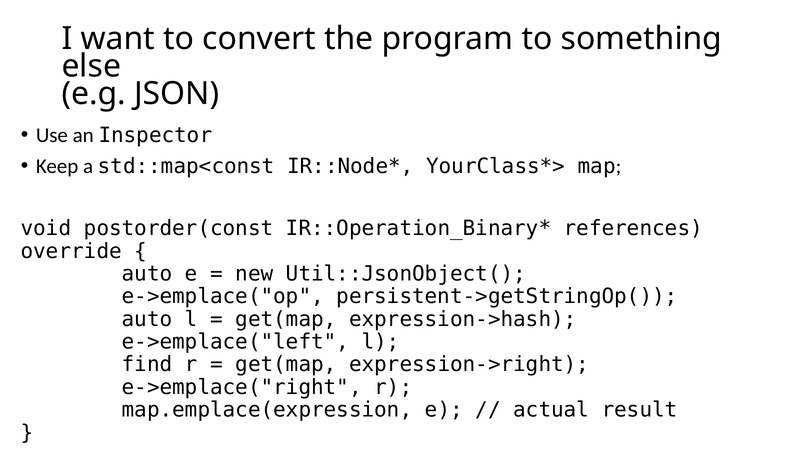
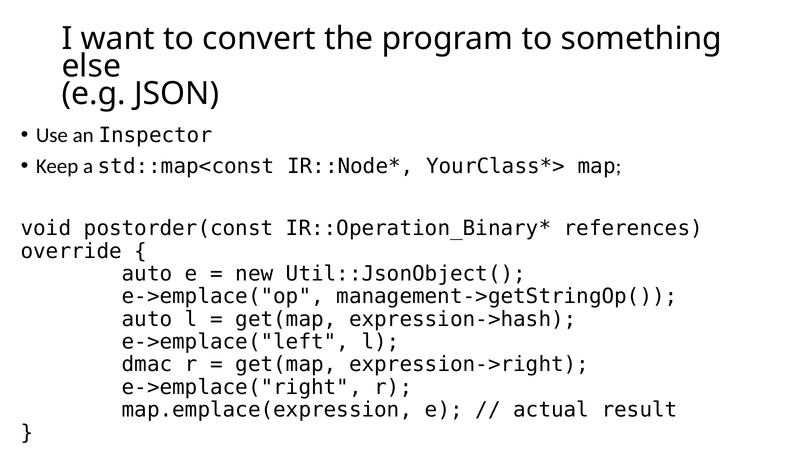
persistent->getStringOp(: persistent->getStringOp( -> management->getStringOp(
find: find -> dmac
